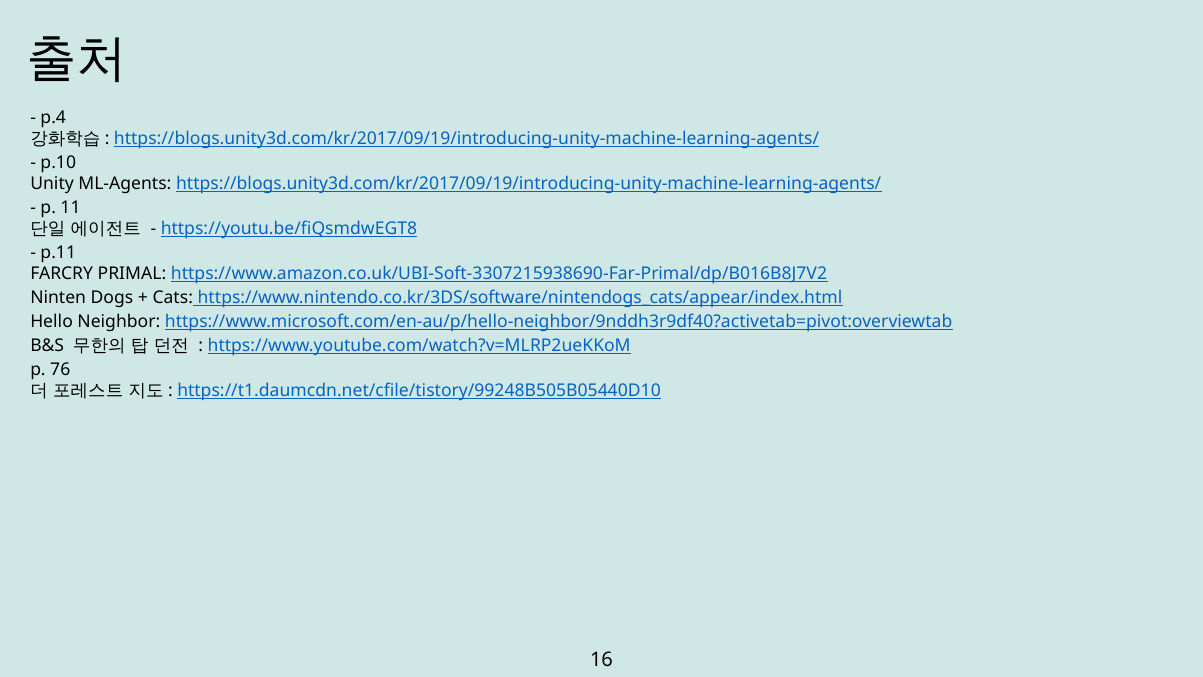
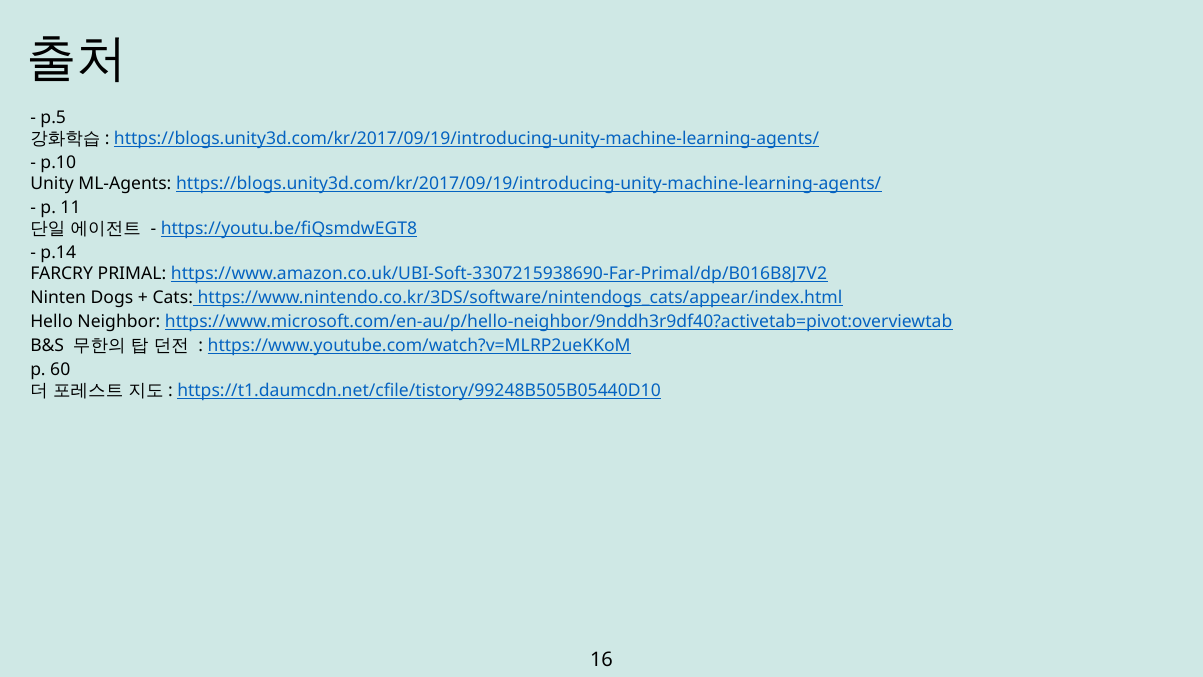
p.4: p.4 -> p.5
p.11: p.11 -> p.14
76: 76 -> 60
